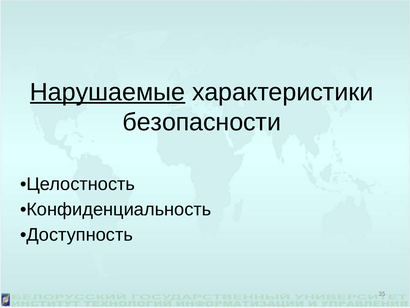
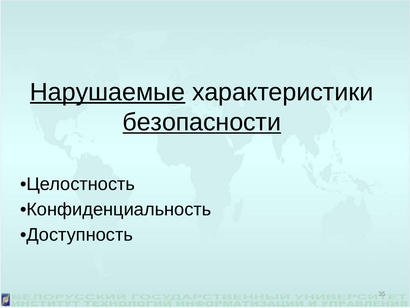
безопасности underline: none -> present
